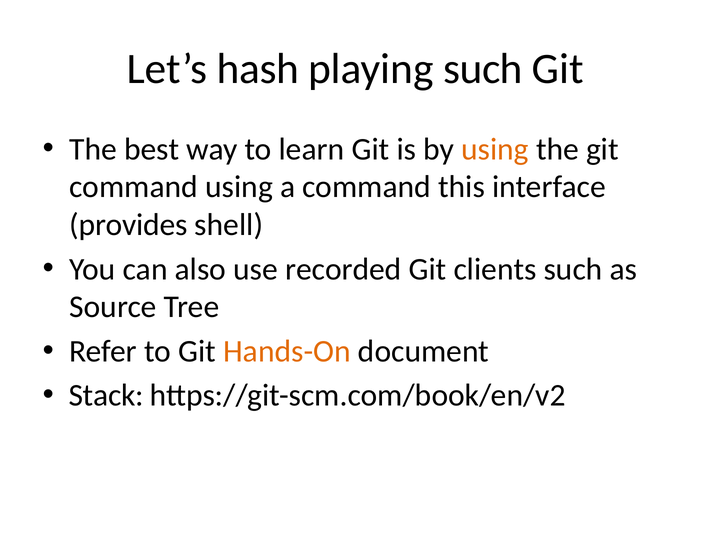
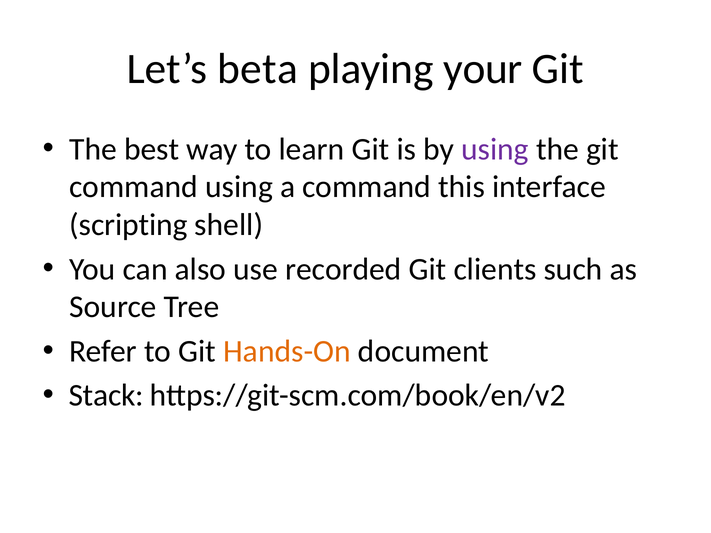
hash: hash -> beta
playing such: such -> your
using at (495, 149) colour: orange -> purple
provides: provides -> scripting
